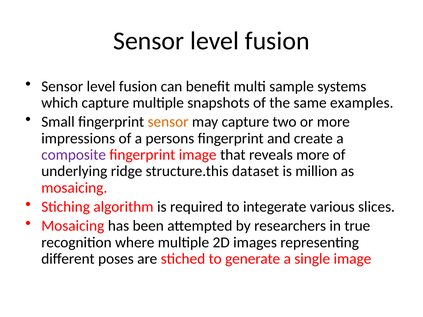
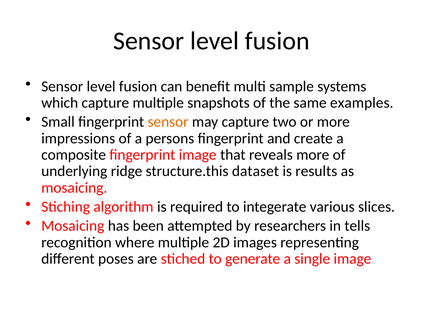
composite colour: purple -> black
million: million -> results
true: true -> tells
